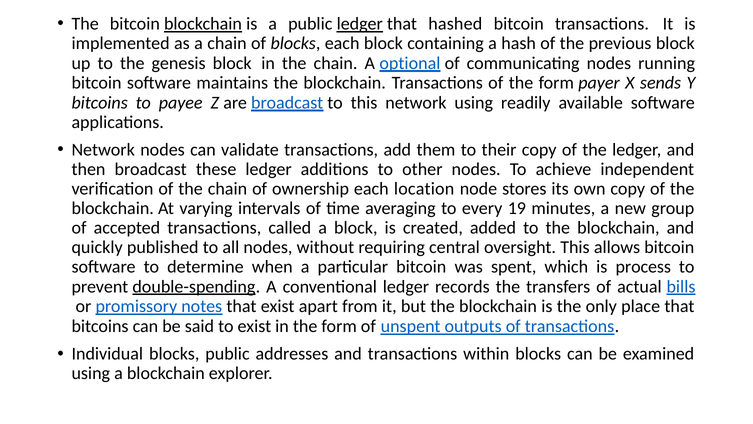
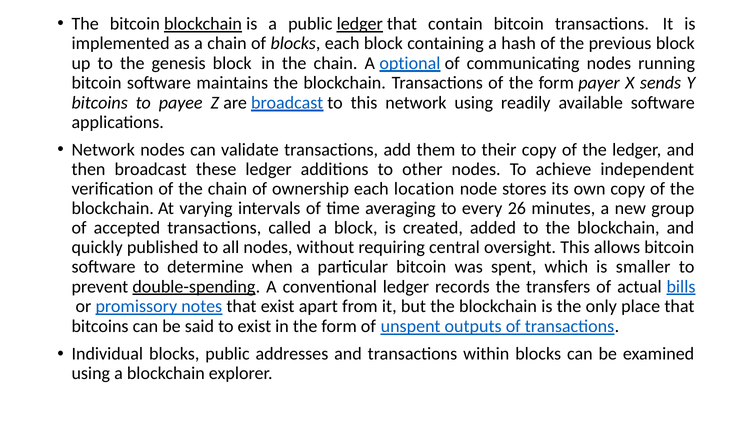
hashed: hashed -> contain
19: 19 -> 26
process: process -> smaller
